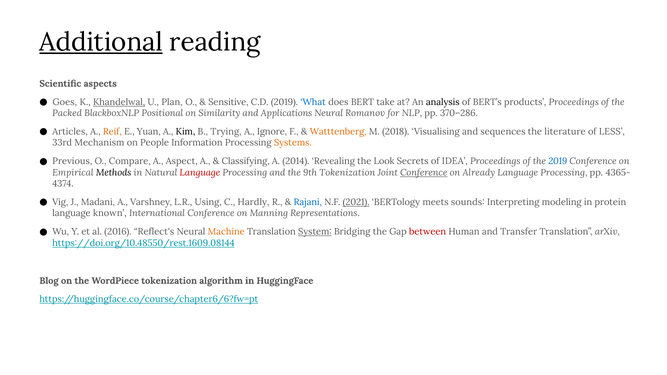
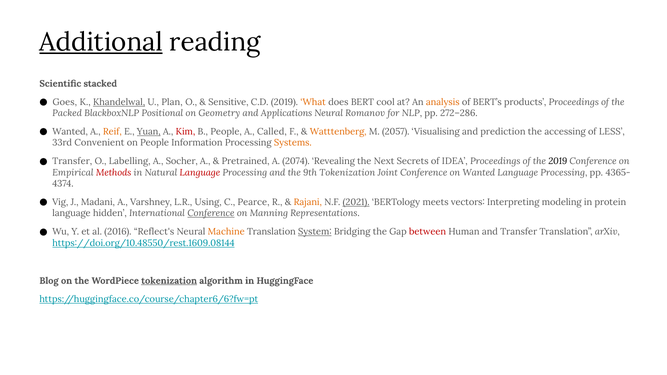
aspects: aspects -> stacked
What colour: blue -> orange
take: take -> cool
analysis colour: black -> orange
Similarity: Similarity -> Geometry
370–286: 370–286 -> 272–286
Articles at (70, 132): Articles -> Wanted
Yuan underline: none -> present
Kim colour: black -> red
B Trying: Trying -> People
Ignore: Ignore -> Called
2018: 2018 -> 2057
sequences: sequences -> prediction
literature: literature -> accessing
Mechanism: Mechanism -> Convenient
Previous at (72, 162): Previous -> Transfer
Compare: Compare -> Labelling
Aspect: Aspect -> Socher
Classifying: Classifying -> Pretrained
2014: 2014 -> 2074
Look: Look -> Next
2019 at (558, 162) colour: blue -> black
Methods colour: black -> red
Conference at (424, 173) underline: present -> none
on Already: Already -> Wanted
Hardly: Hardly -> Pearce
Rajani colour: blue -> orange
sounds: sounds -> vectors
known: known -> hidden
Conference at (211, 213) underline: none -> present
tokenization at (169, 281) underline: none -> present
